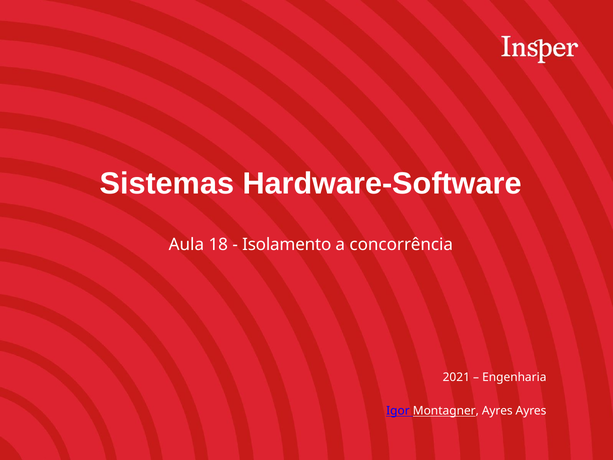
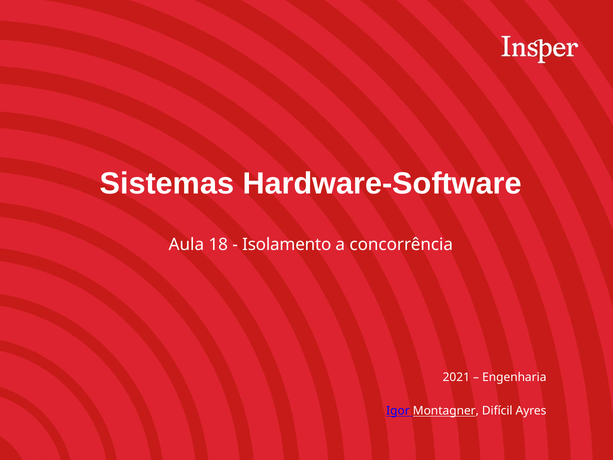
Montagner Ayres: Ayres -> Difícil
